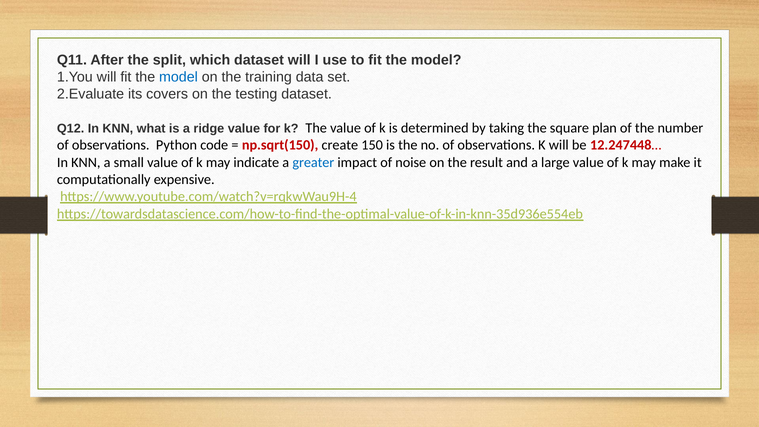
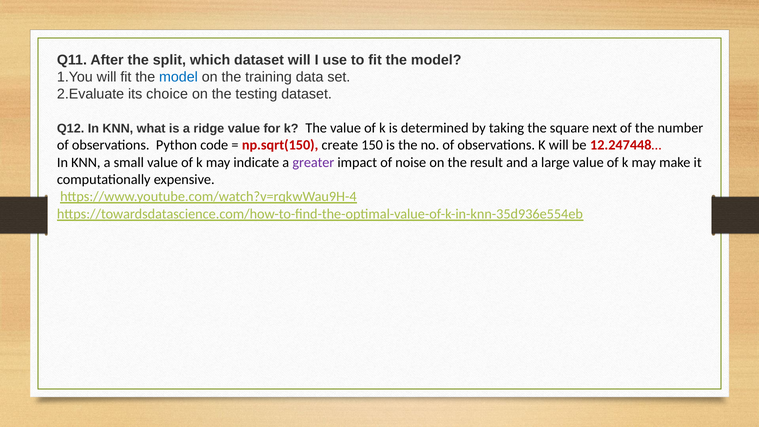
covers: covers -> choice
plan: plan -> next
greater colour: blue -> purple
